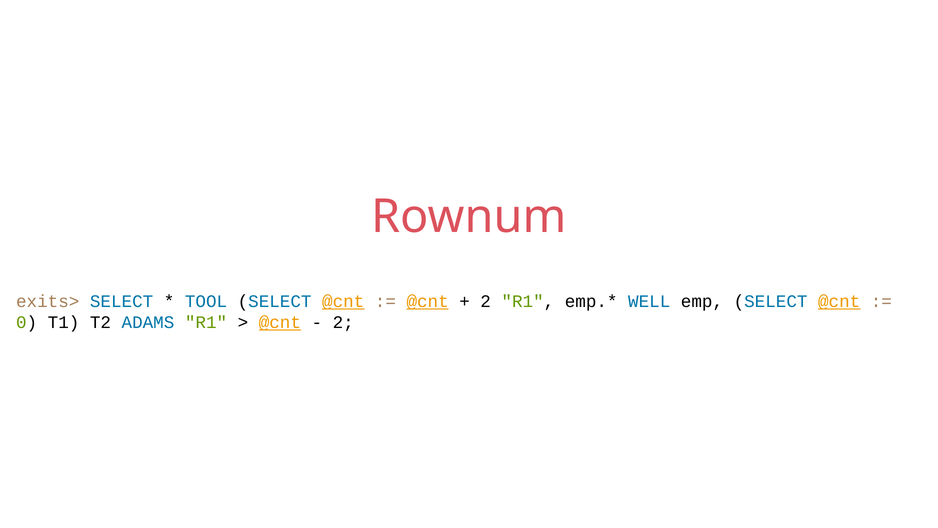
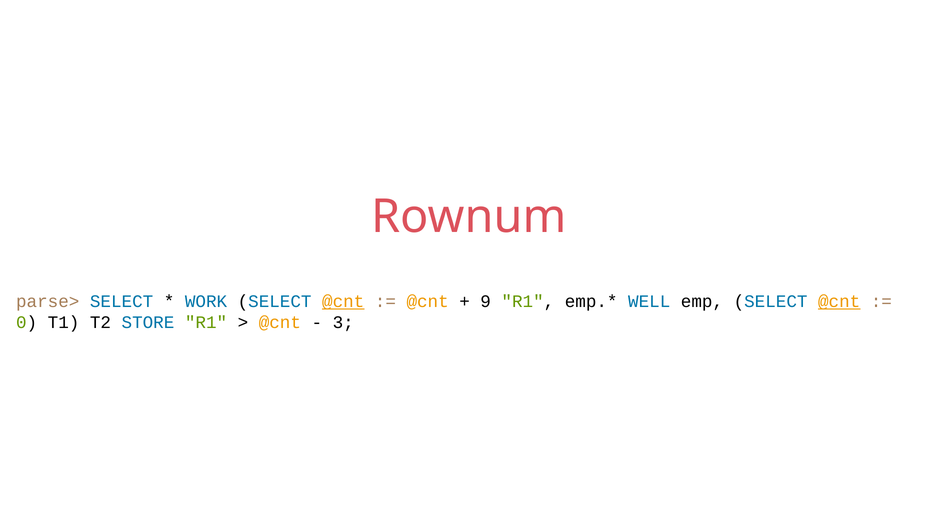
exits>: exits> -> parse>
TOOL: TOOL -> WORK
@cnt at (428, 301) underline: present -> none
2 at (486, 301): 2 -> 9
ADAMS: ADAMS -> STORE
@cnt at (280, 322) underline: present -> none
2 at (343, 322): 2 -> 3
